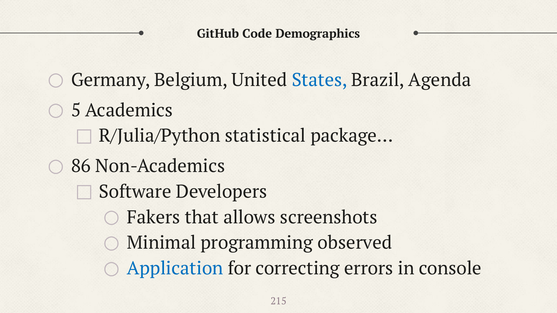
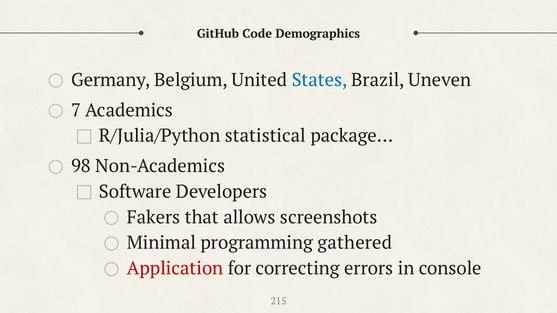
Agenda: Agenda -> Uneven
5: 5 -> 7
86: 86 -> 98
observed: observed -> gathered
Application colour: blue -> red
